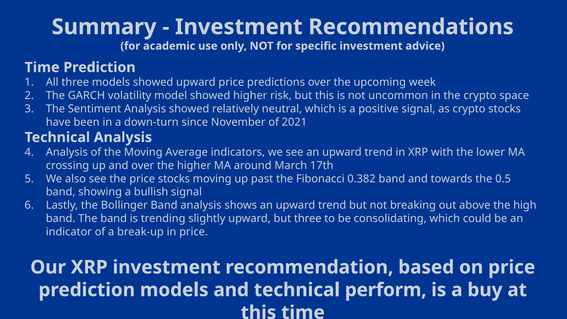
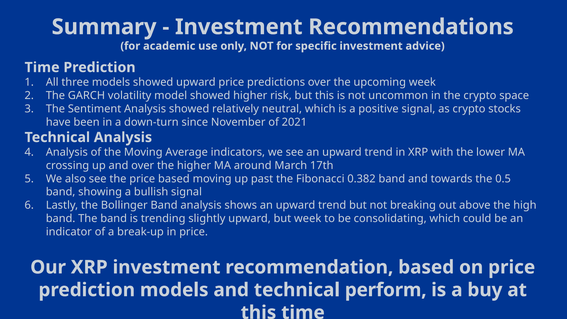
price stocks: stocks -> based
but three: three -> week
